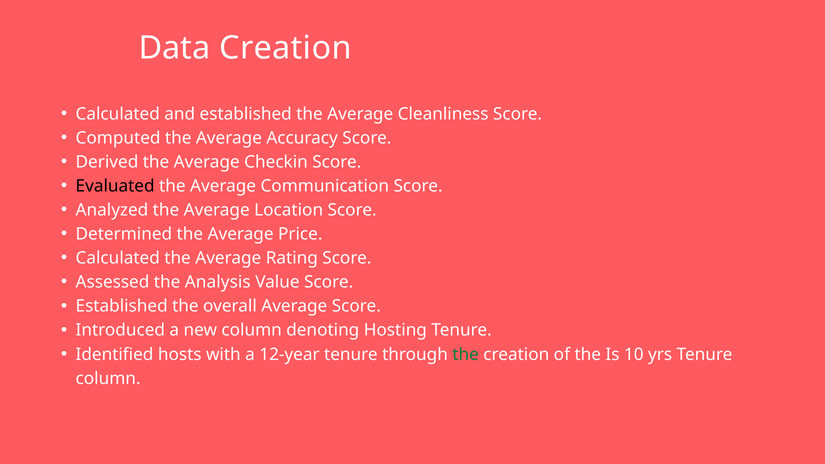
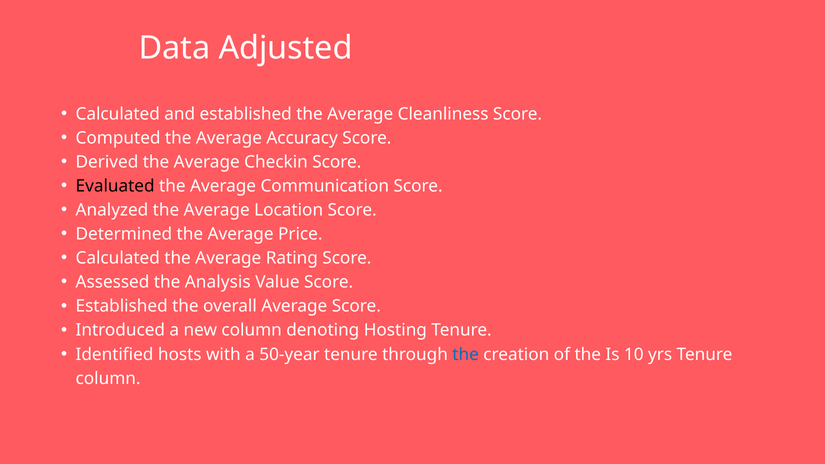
Data Creation: Creation -> Adjusted
12-year: 12-year -> 50-year
the at (466, 354) colour: green -> blue
